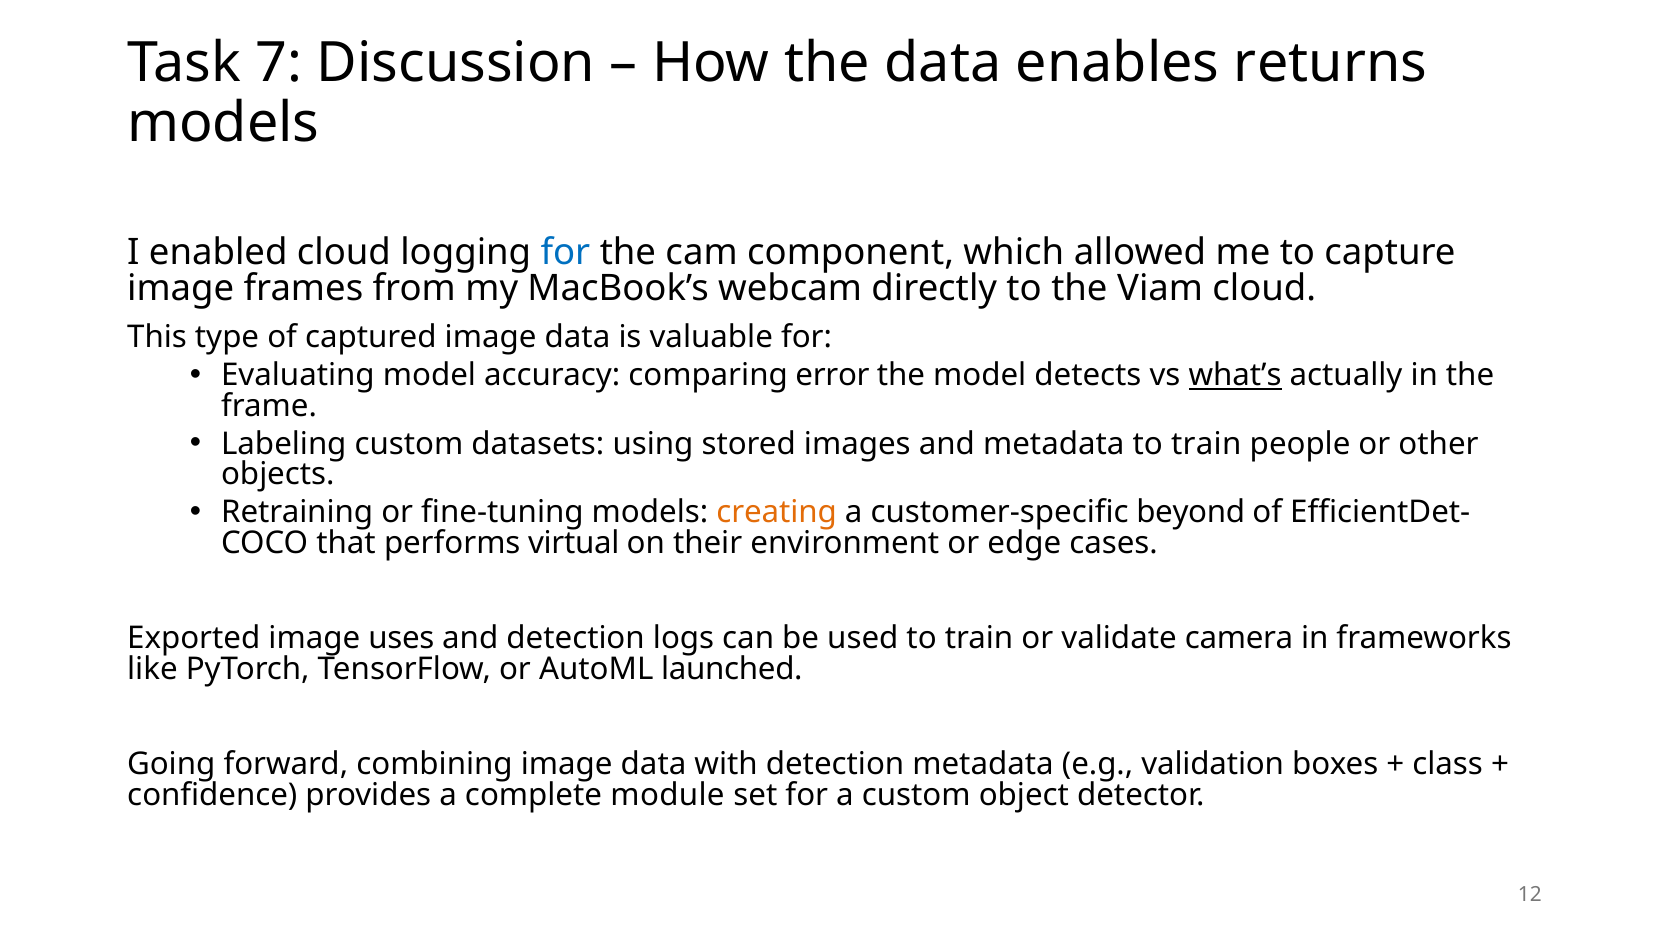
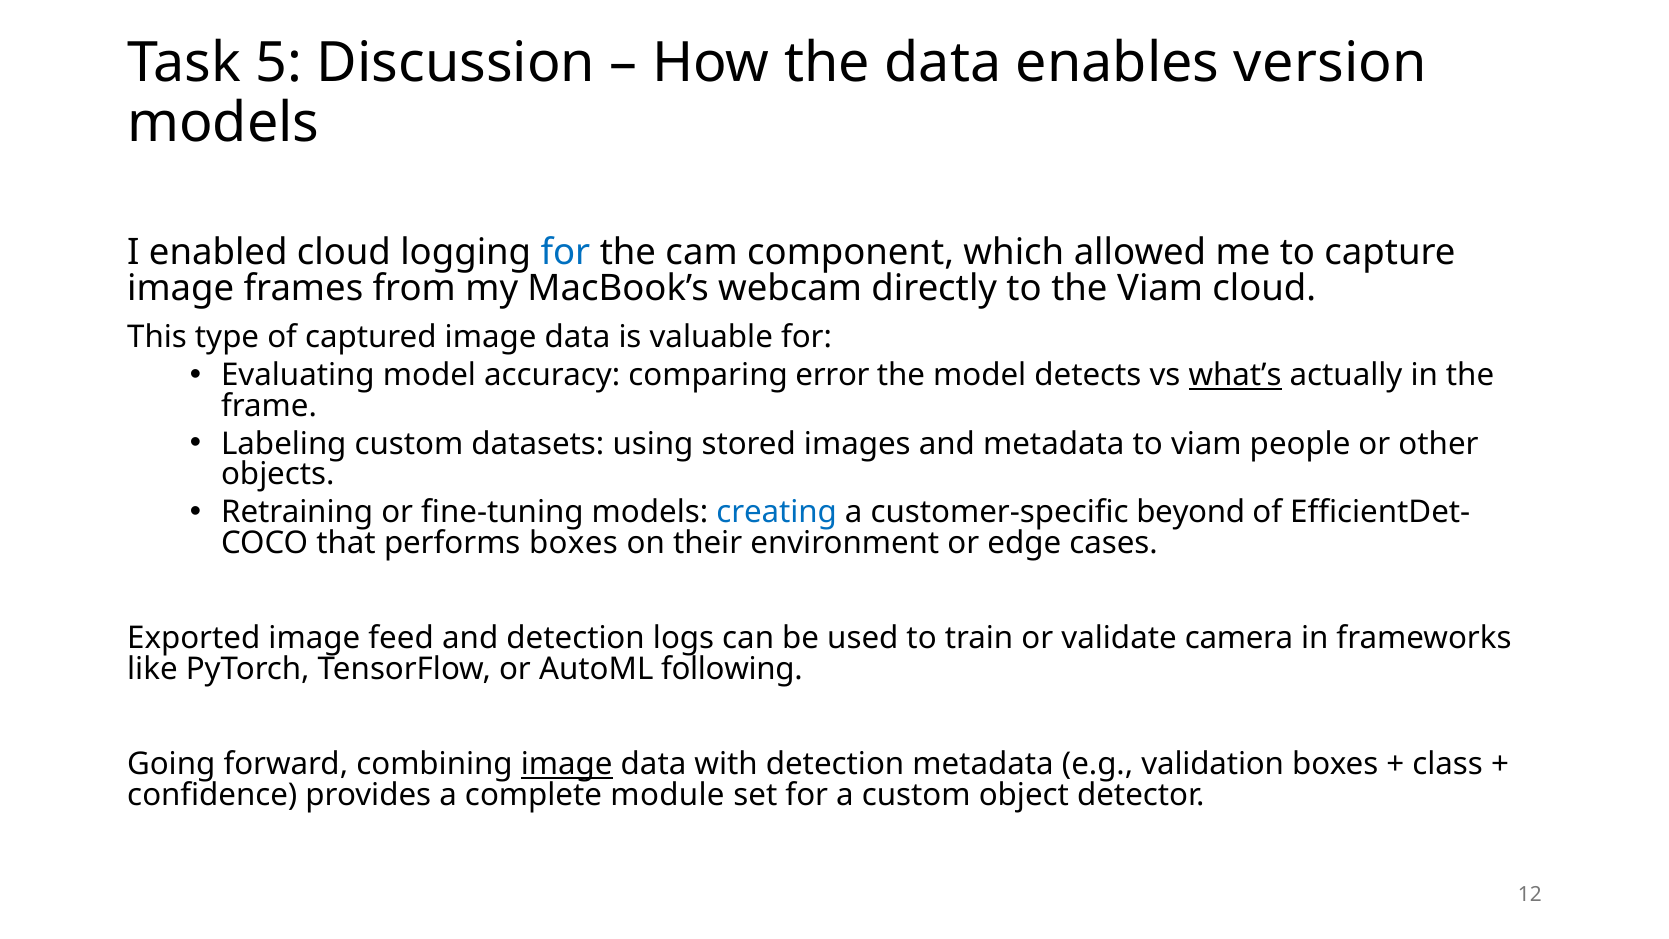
7: 7 -> 5
returns: returns -> version
metadata to train: train -> viam
creating colour: orange -> blue
performs virtual: virtual -> boxes
uses: uses -> feed
launched: launched -> following
image at (567, 764) underline: none -> present
